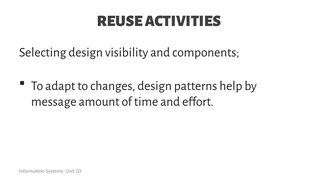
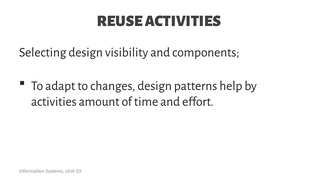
message at (54, 101): message -> activities
